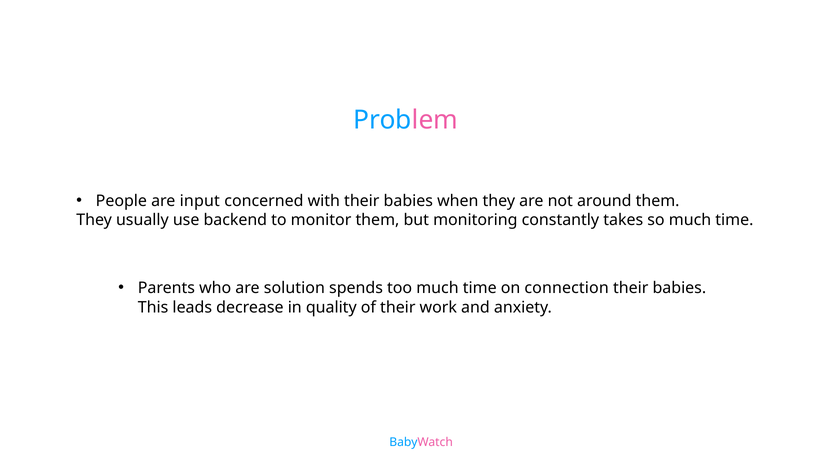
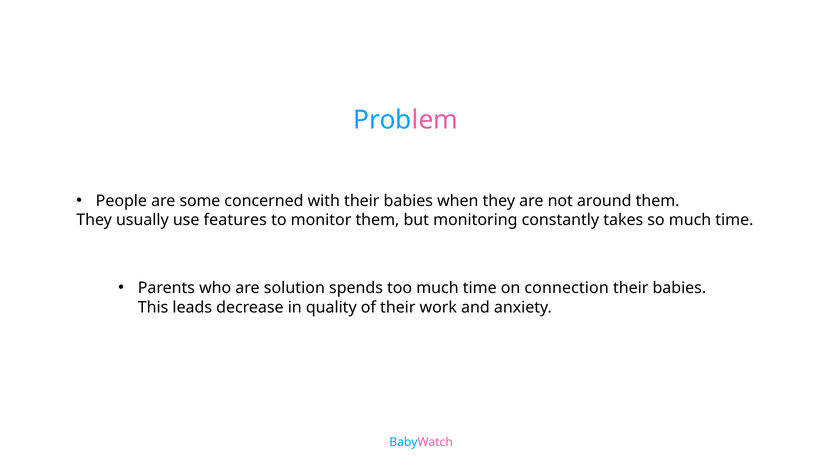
input: input -> some
backend: backend -> features
